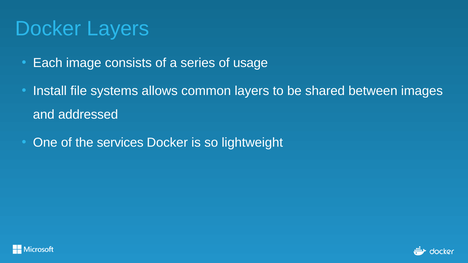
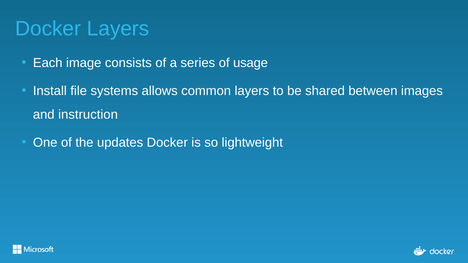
addressed: addressed -> instruction
services: services -> updates
